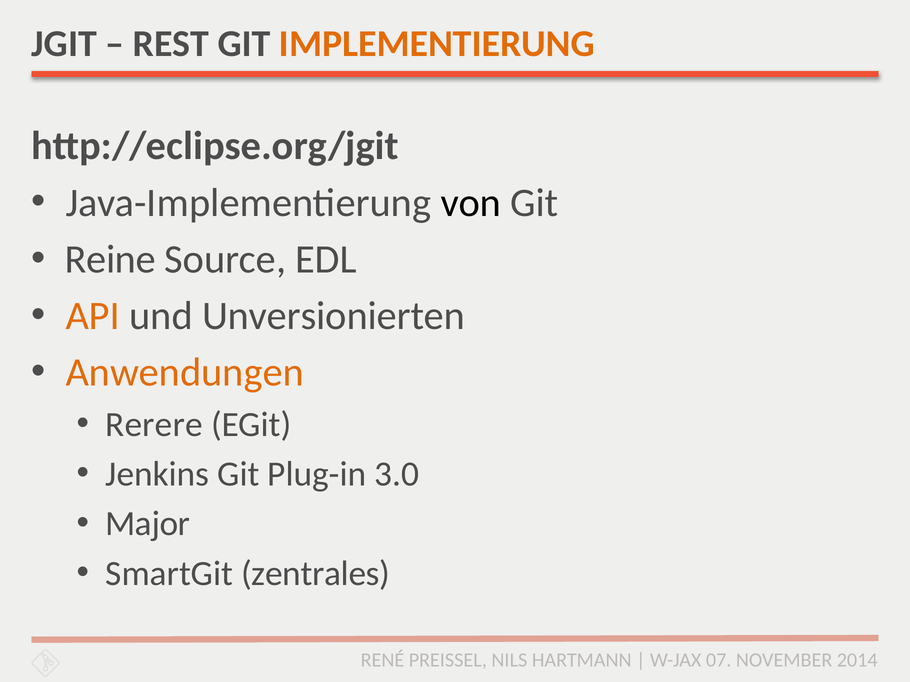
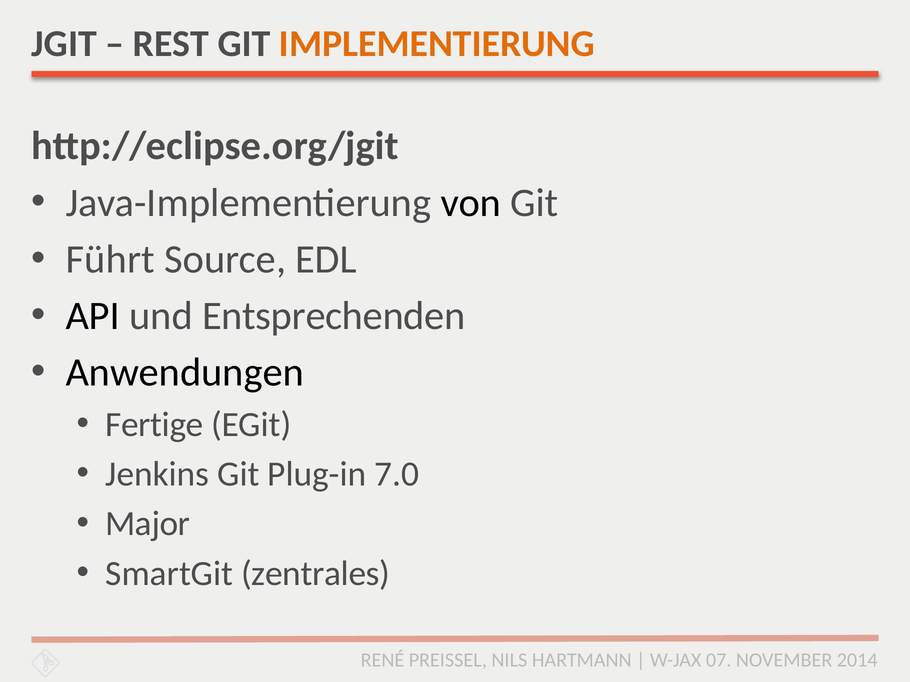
Reine: Reine -> Führt
API colour: orange -> black
Unversionierten: Unversionierten -> Entsprechenden
Anwendungen colour: orange -> black
Rerere: Rerere -> Fertige
3.0: 3.0 -> 7.0
